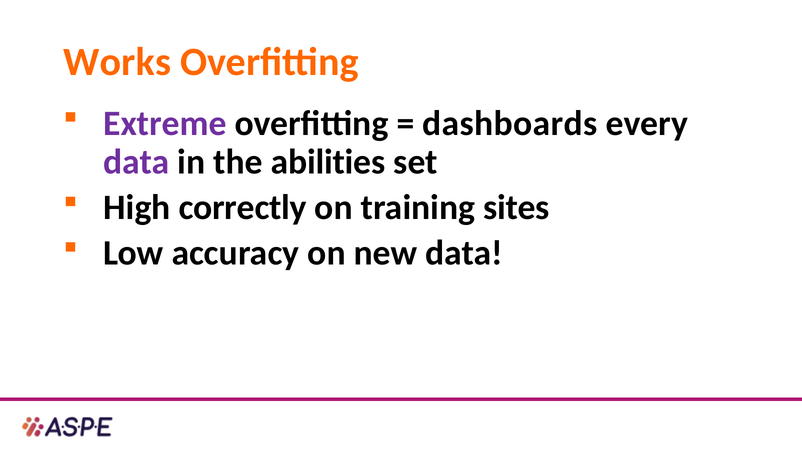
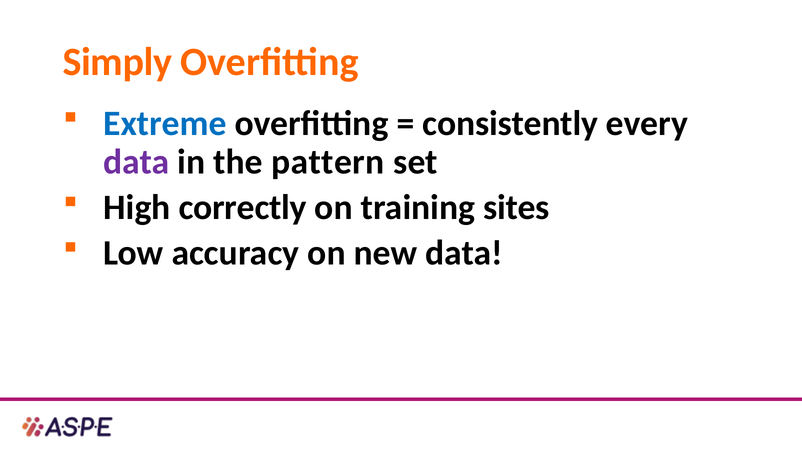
Works: Works -> Simply
Extreme colour: purple -> blue
dashboards: dashboards -> consistently
abilities: abilities -> pattern
